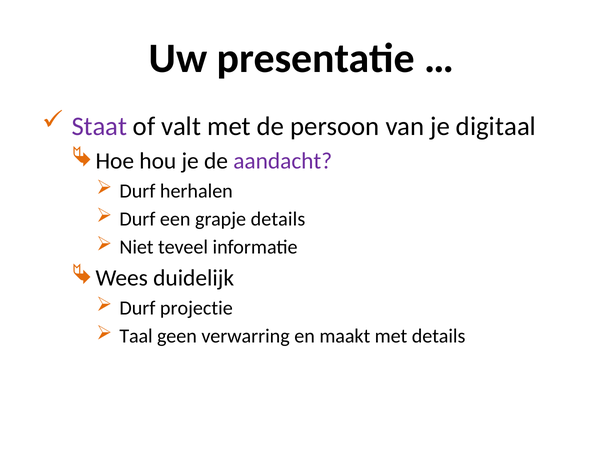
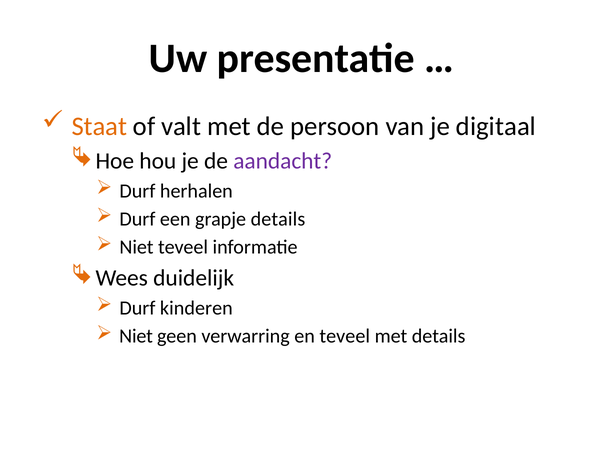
Staat colour: purple -> orange
projectie: projectie -> kinderen
Taal at (136, 336): Taal -> Niet
en maakt: maakt -> teveel
